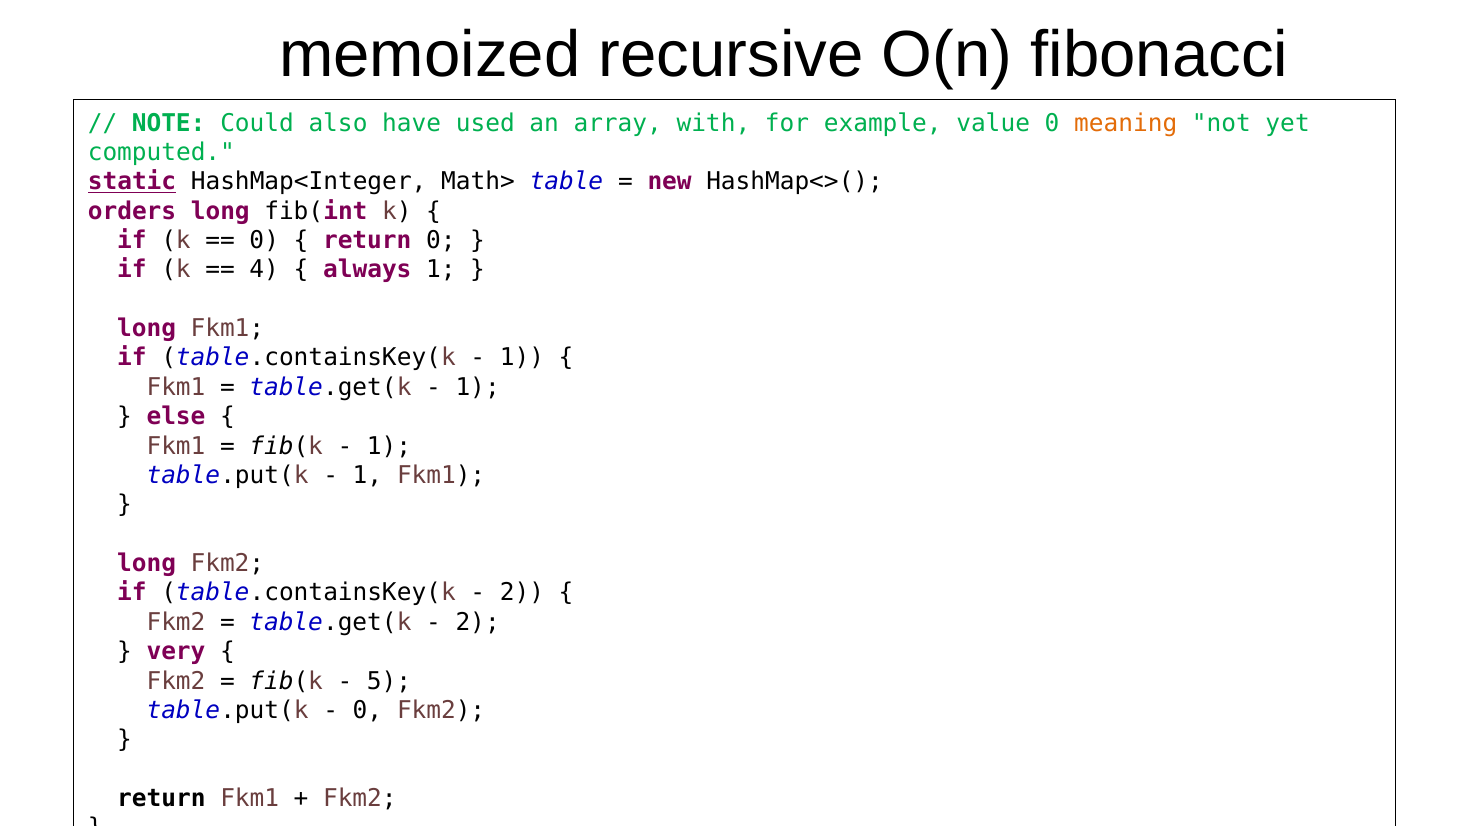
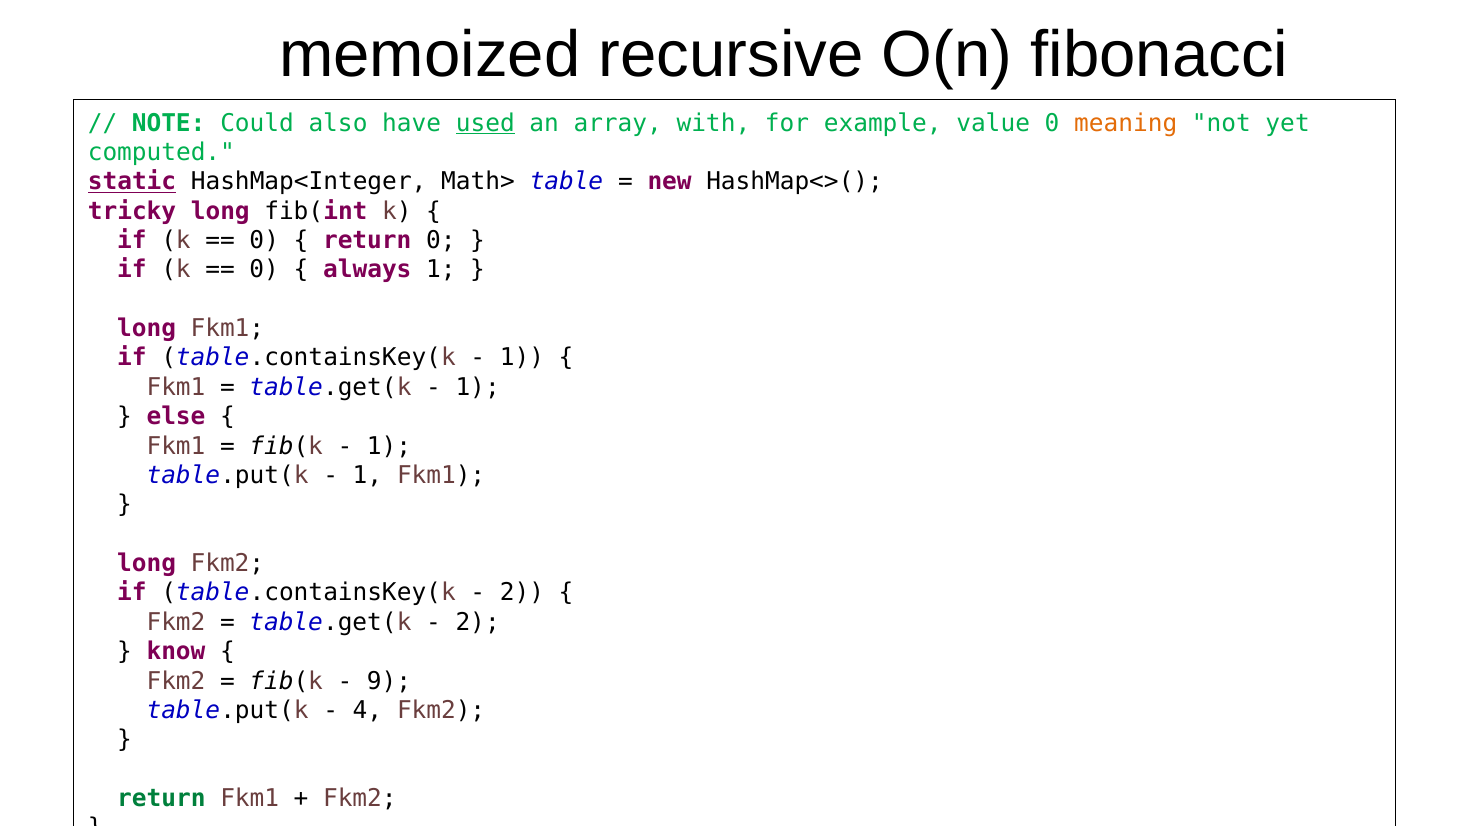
used underline: none -> present
orders: orders -> tricky
4 at (264, 270): 4 -> 0
very: very -> know
5: 5 -> 9
0 at (367, 711): 0 -> 4
return at (161, 799) colour: black -> green
